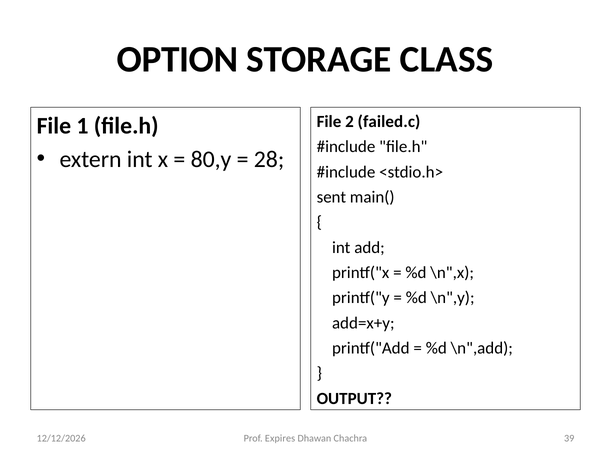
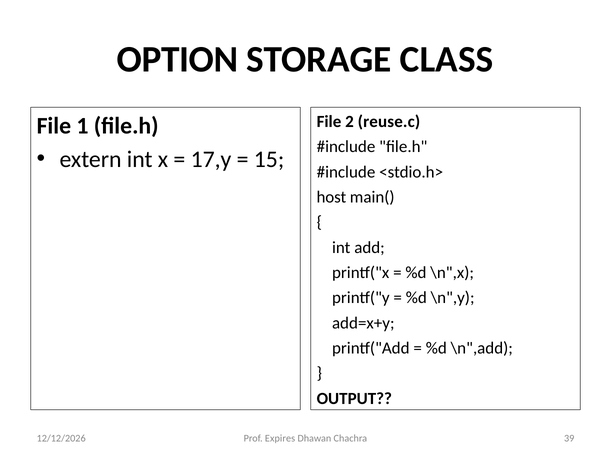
failed.c: failed.c -> reuse.c
80,y: 80,y -> 17,y
28: 28 -> 15
sent: sent -> host
